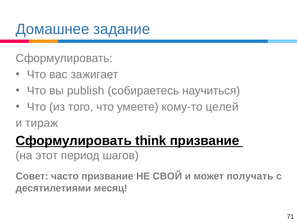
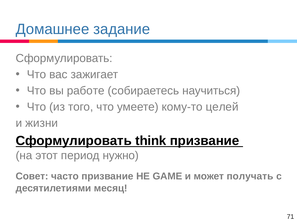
publish: publish -> работе
тираж: тираж -> жизни
шагов: шагов -> нужно
СВОЙ: СВОЙ -> GAME
